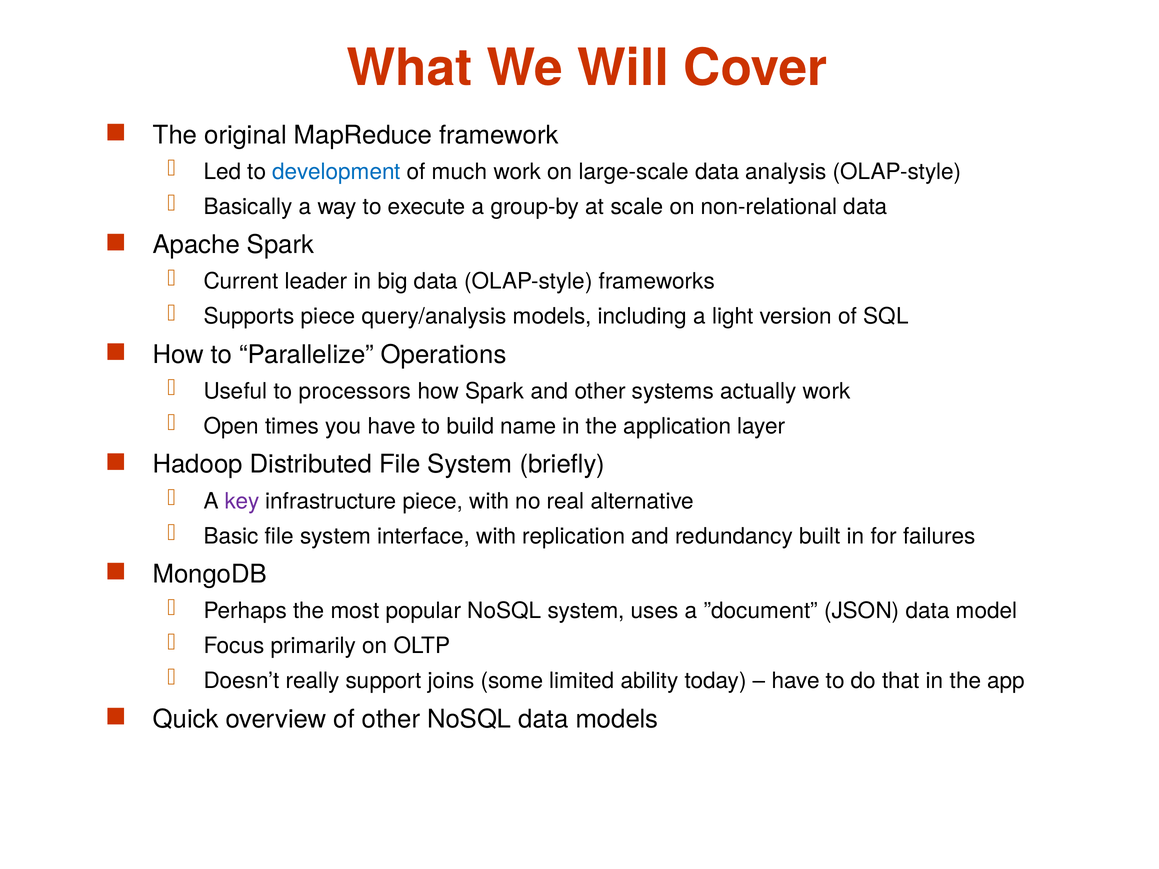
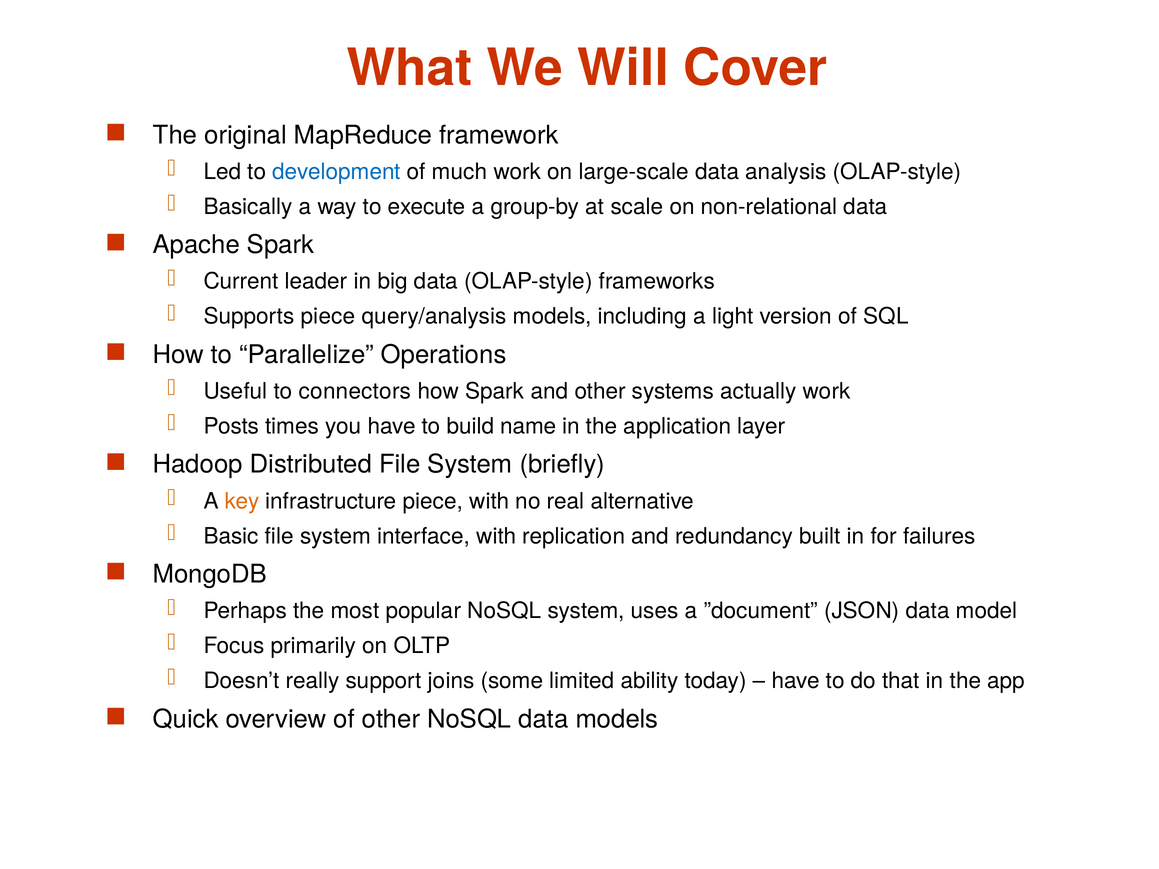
processors: processors -> connectors
Open: Open -> Posts
key colour: purple -> orange
